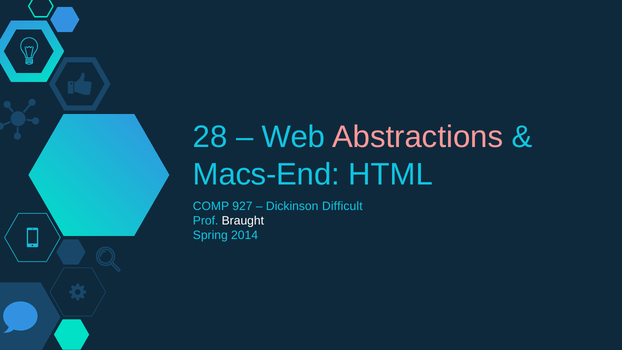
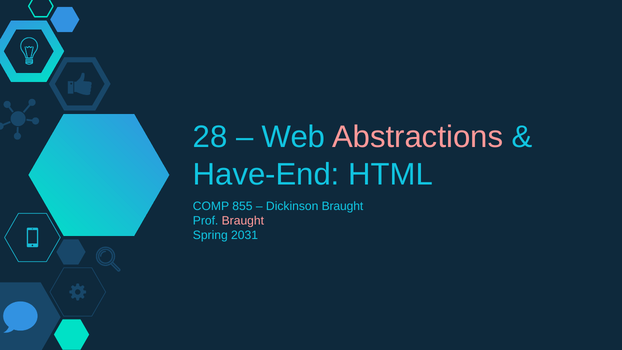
Macs-End: Macs-End -> Have-End
927: 927 -> 855
Dickinson Difficult: Difficult -> Braught
Braught at (243, 221) colour: white -> pink
2014: 2014 -> 2031
